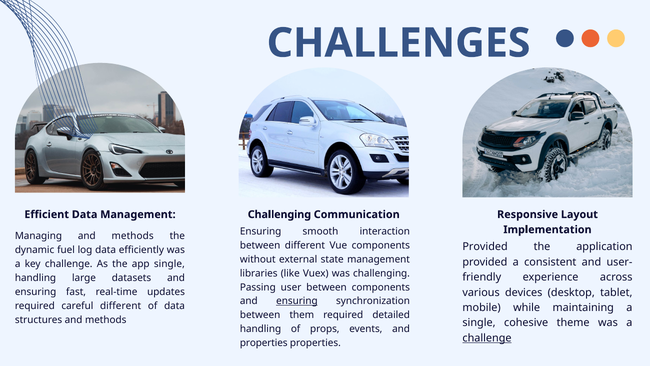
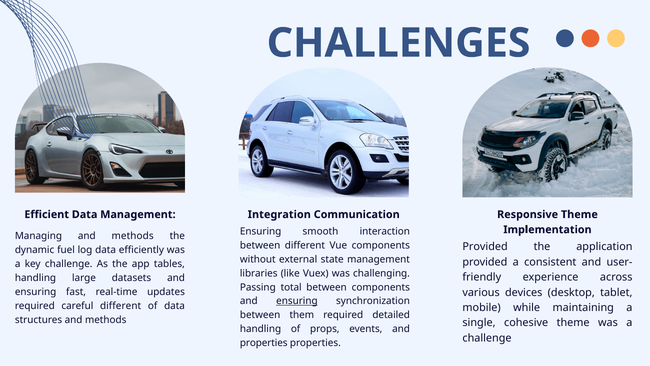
Management Challenging: Challenging -> Integration
Responsive Layout: Layout -> Theme
app single: single -> tables
user: user -> total
challenge at (487, 338) underline: present -> none
